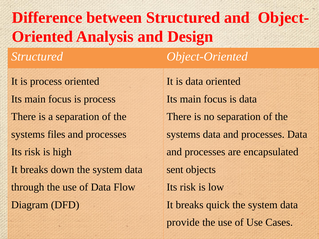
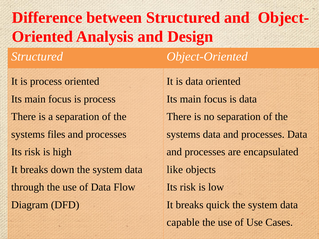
sent: sent -> like
provide: provide -> capable
